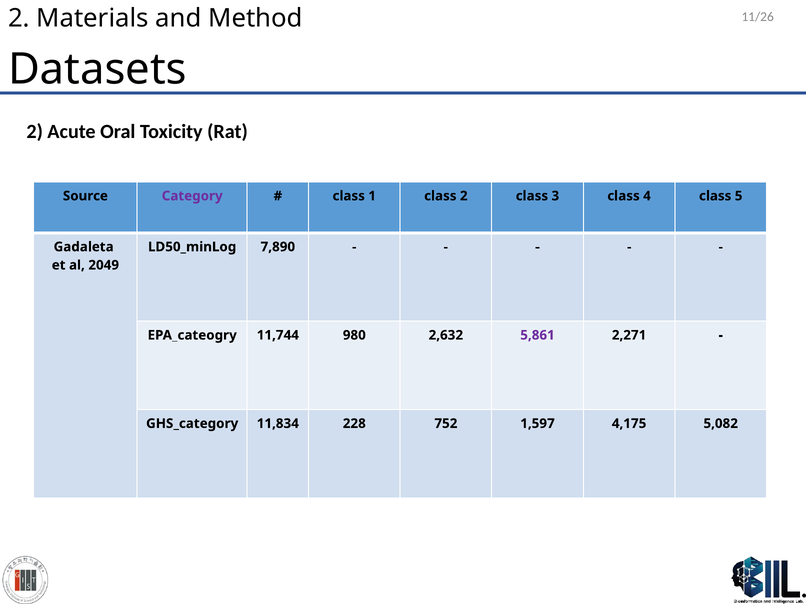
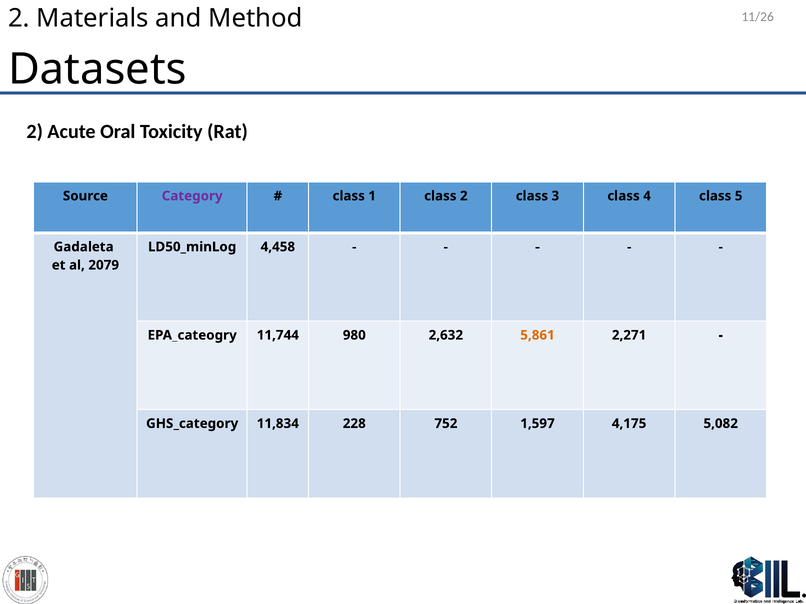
7,890: 7,890 -> 4,458
2049: 2049 -> 2079
5,861 colour: purple -> orange
